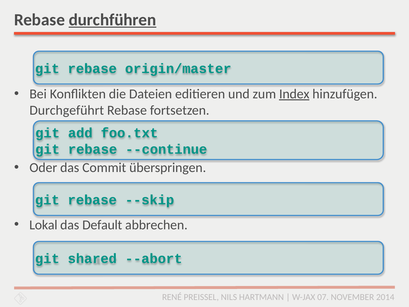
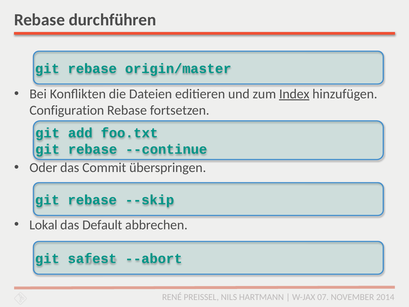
durchführen underline: present -> none
Durchgeführt: Durchgeführt -> Configuration
shared: shared -> safest
